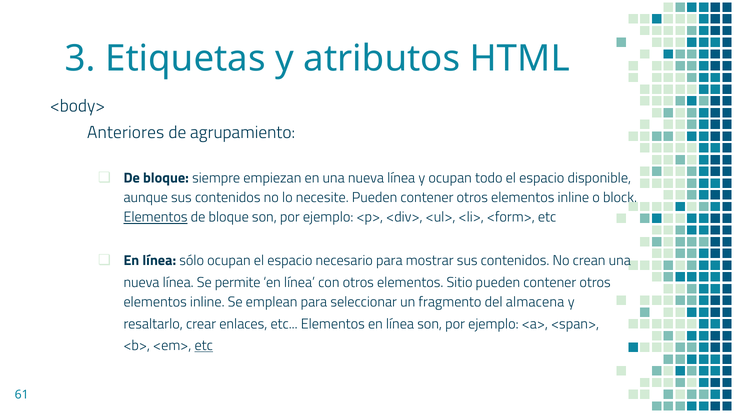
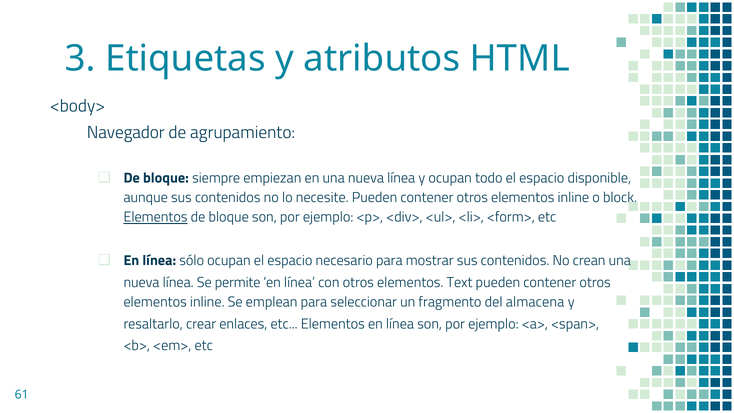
Anteriores: Anteriores -> Navegador
Sitio: Sitio -> Text
etc at (204, 345) underline: present -> none
